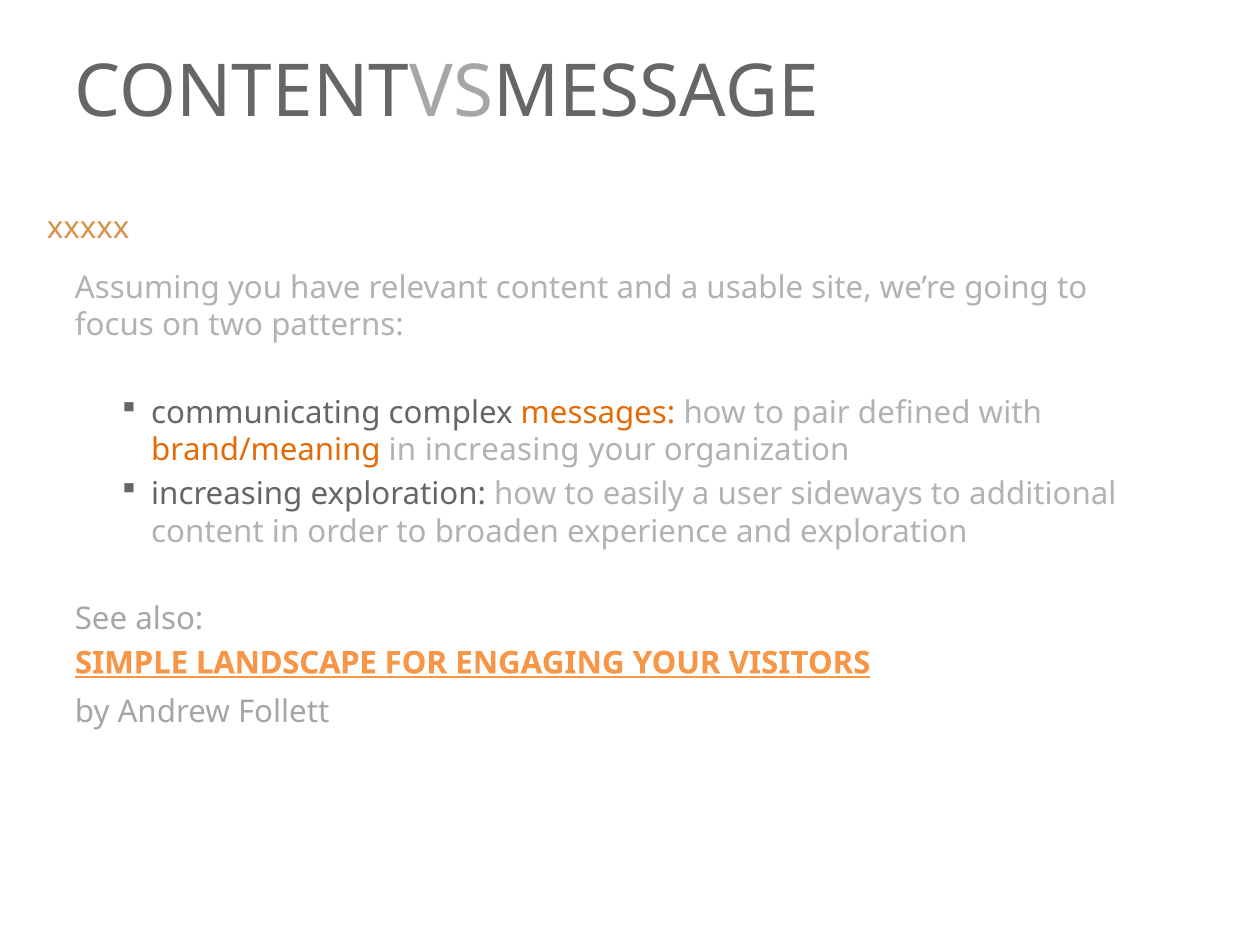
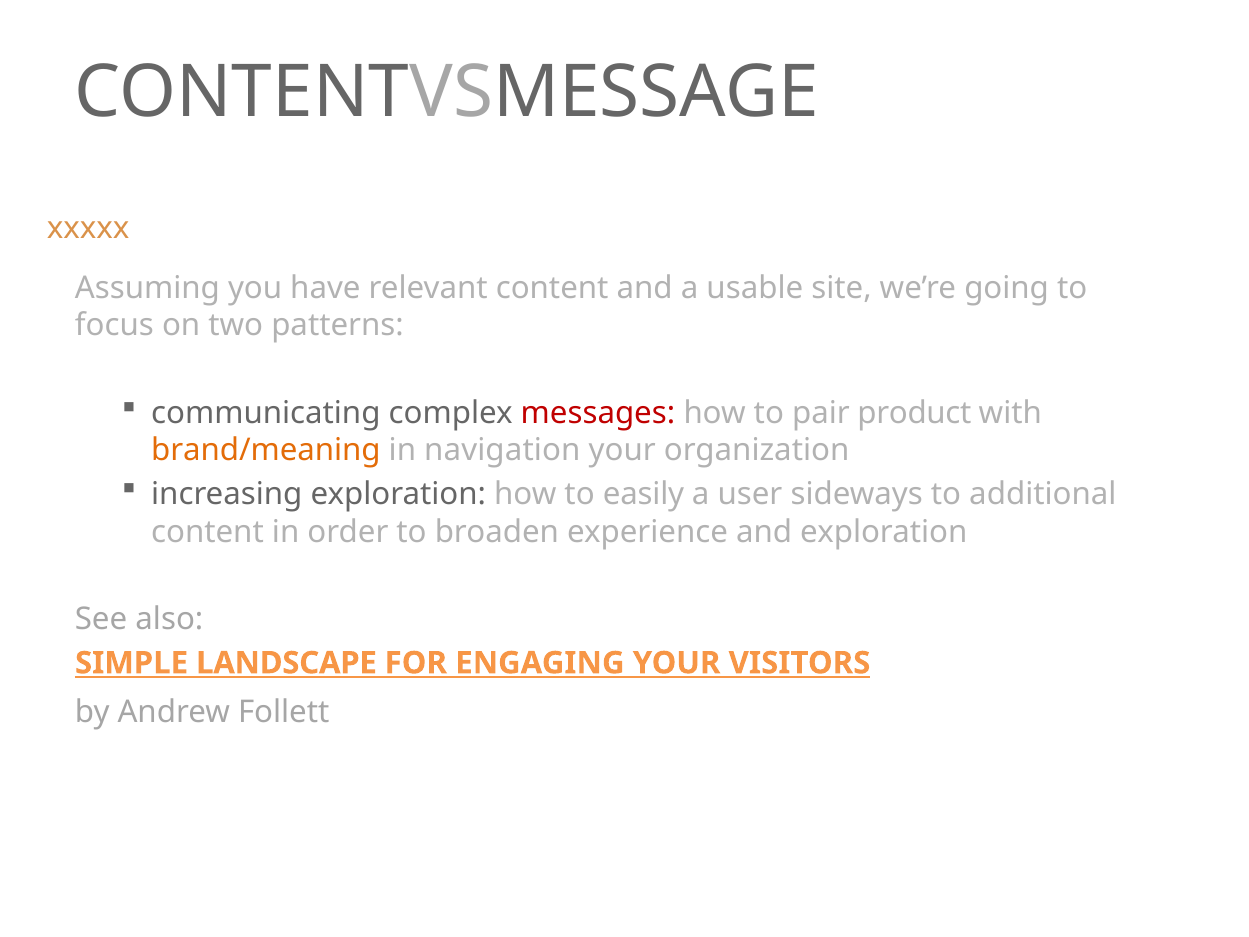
messages colour: orange -> red
defined: defined -> product
in increasing: increasing -> navigation
